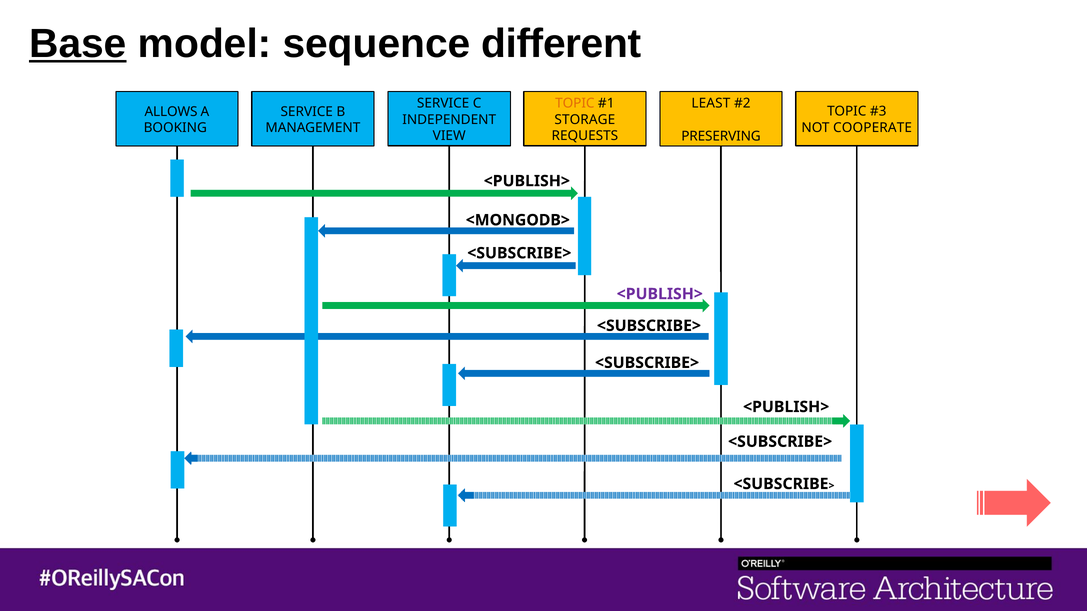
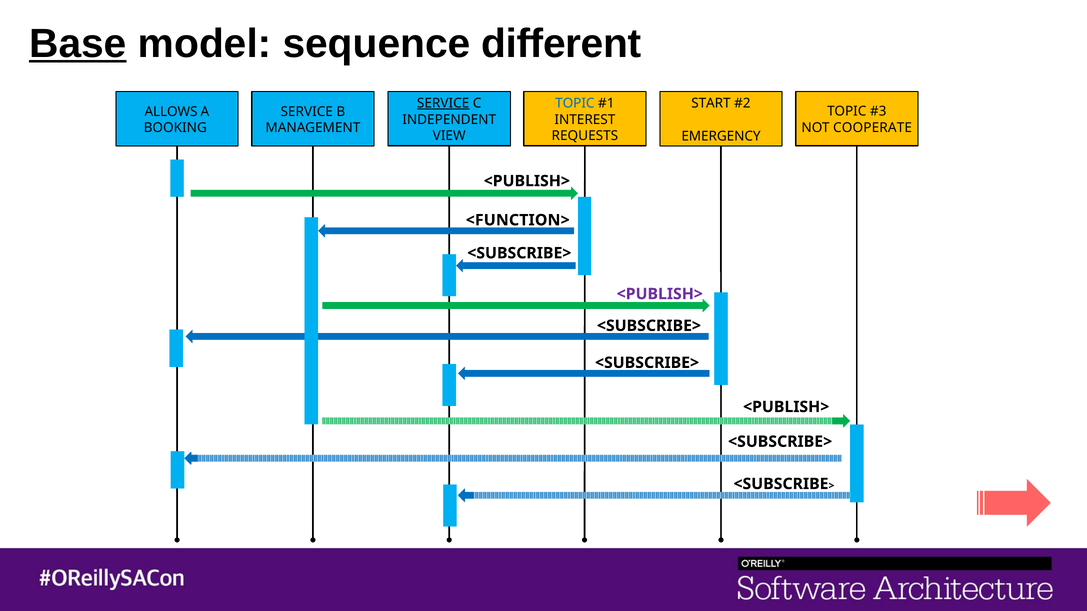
SERVICE at (443, 103) underline: none -> present
TOPIC at (575, 103) colour: orange -> blue
LEAST: LEAST -> START
STORAGE: STORAGE -> INTEREST
PRESERVING: PRESERVING -> EMERGENCY
<MONGODB>: <MONGODB> -> <FUNCTION>
